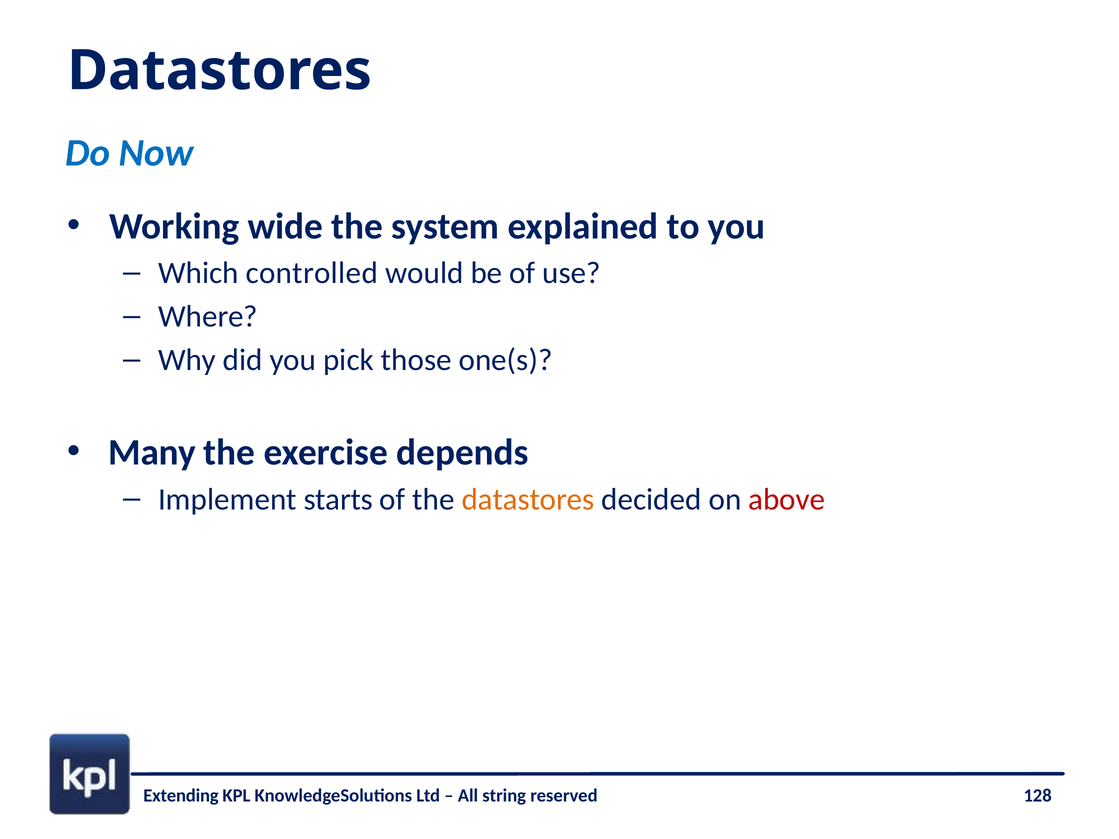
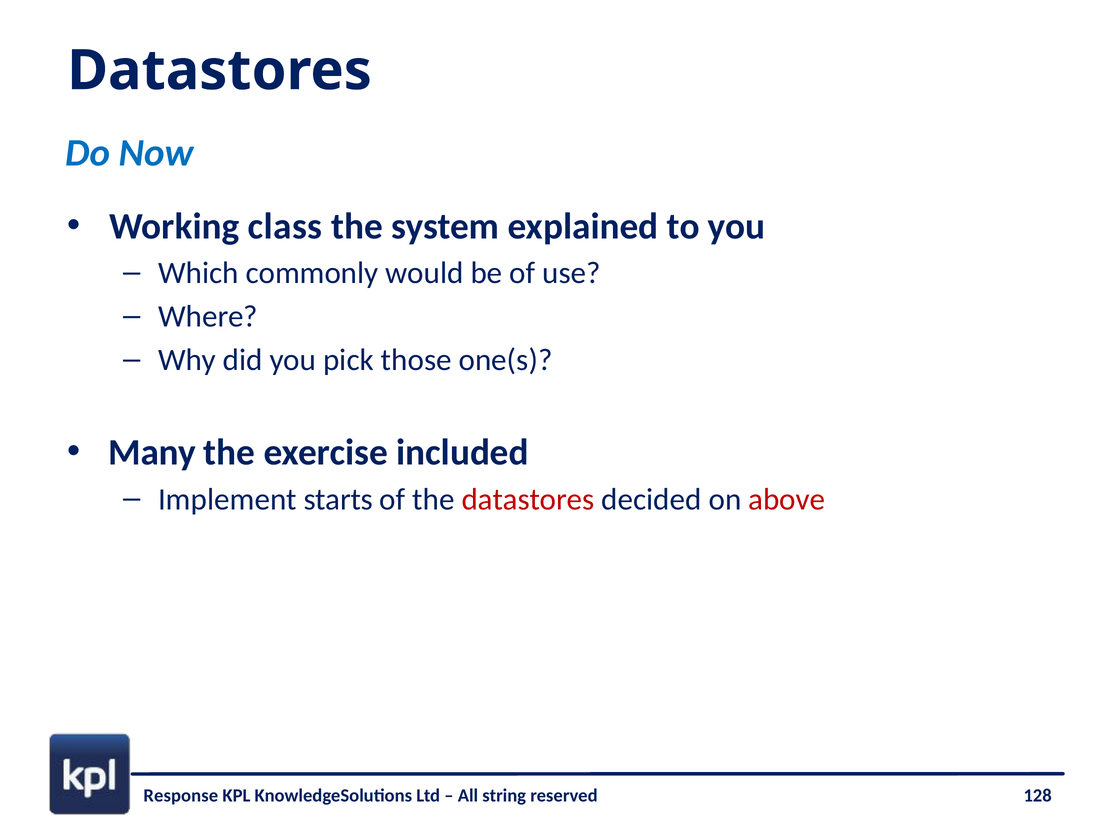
wide: wide -> class
controlled: controlled -> commonly
depends: depends -> included
datastores at (528, 500) colour: orange -> red
Extending: Extending -> Response
